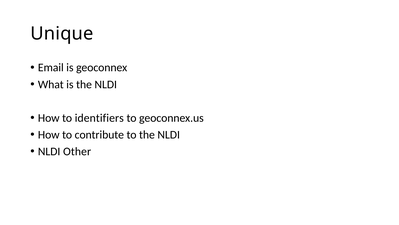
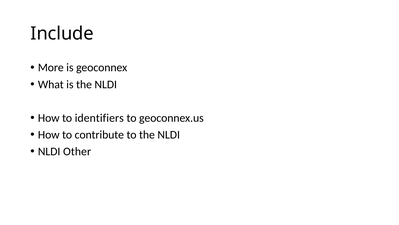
Unique: Unique -> Include
Email: Email -> More
